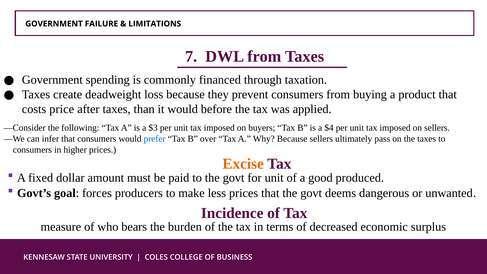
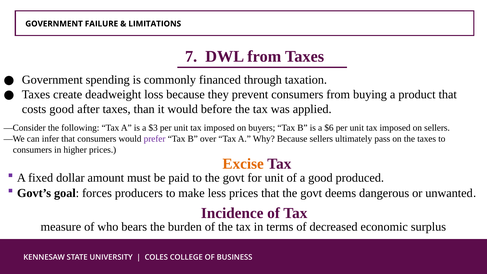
costs price: price -> good
$4: $4 -> $6
prefer colour: blue -> purple
